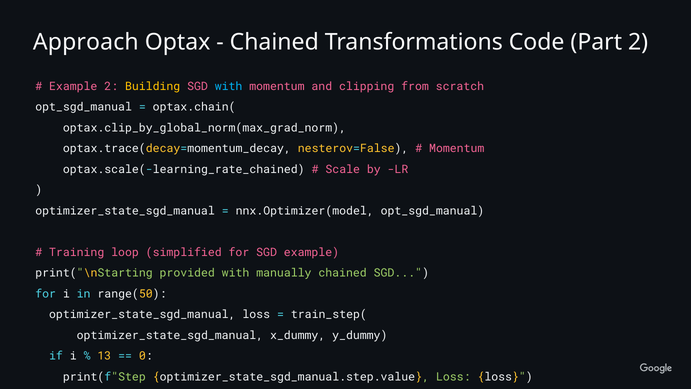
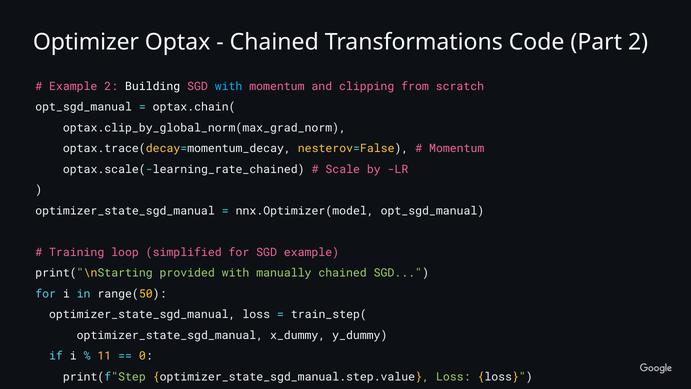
Approach: Approach -> Optimizer
Building colour: yellow -> white
13: 13 -> 11
